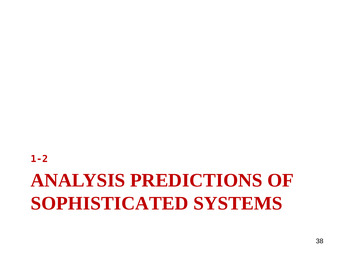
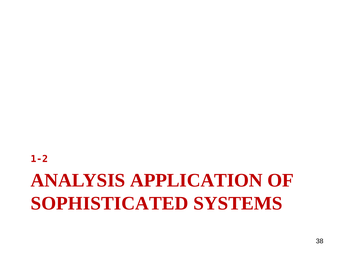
PREDICTIONS: PREDICTIONS -> APPLICATION
